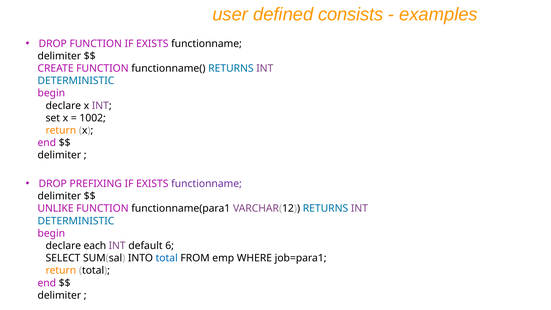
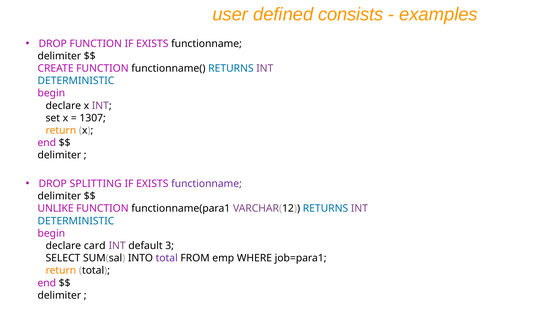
1002: 1002 -> 1307
PREFIXING: PREFIXING -> SPLITTING
each: each -> card
6: 6 -> 3
total at (167, 258) colour: blue -> purple
